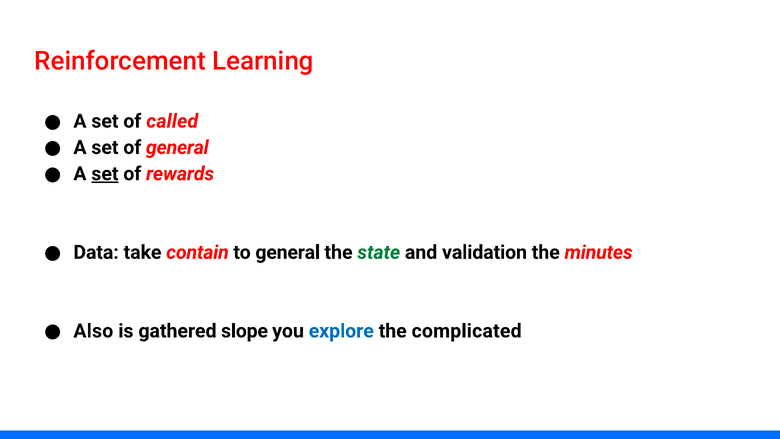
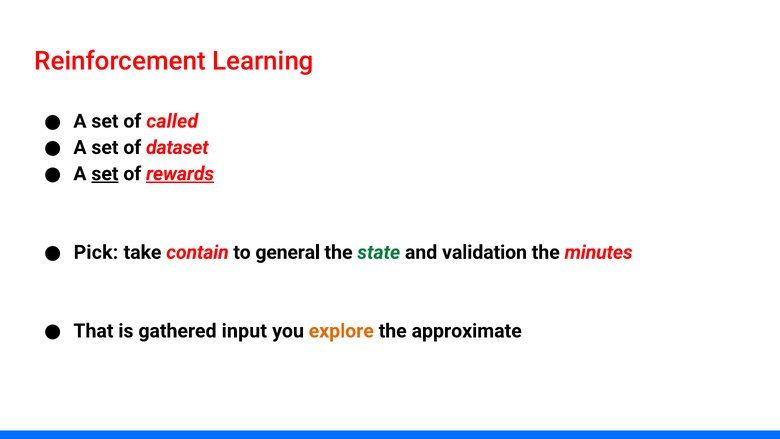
of general: general -> dataset
rewards underline: none -> present
Data: Data -> Pick
Also: Also -> That
slope: slope -> input
explore colour: blue -> orange
complicated: complicated -> approximate
